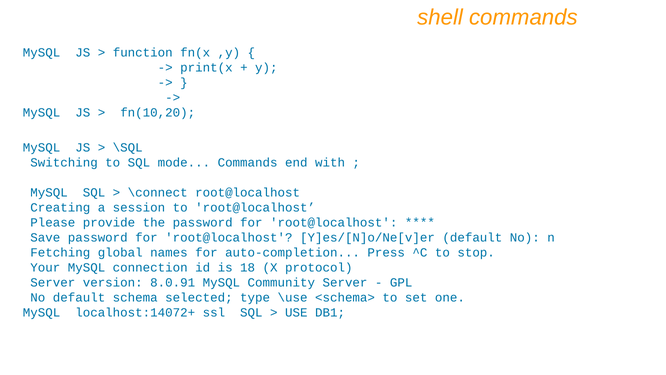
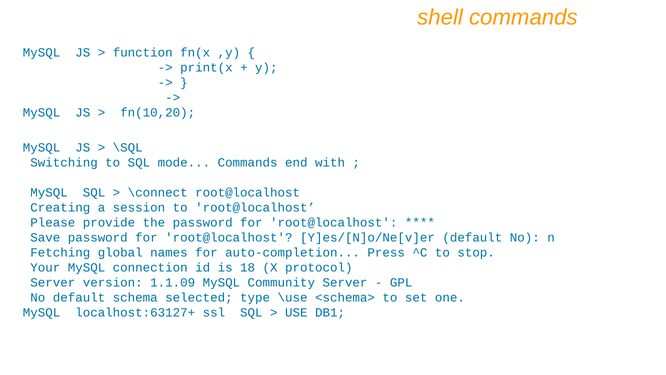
8.0.91: 8.0.91 -> 1.1.09
localhost:14072+: localhost:14072+ -> localhost:63127+
